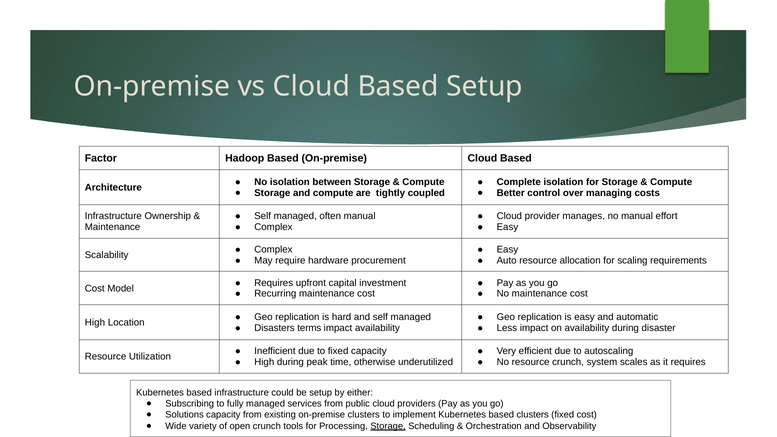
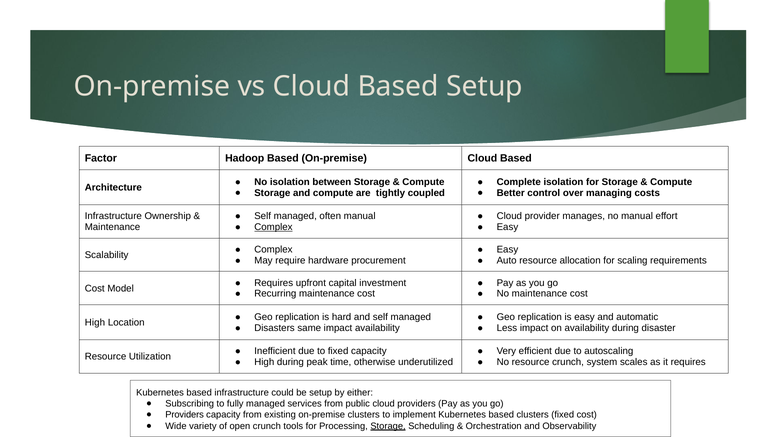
Complex at (273, 227) underline: none -> present
terms: terms -> same
Solutions at (185, 415): Solutions -> Providers
